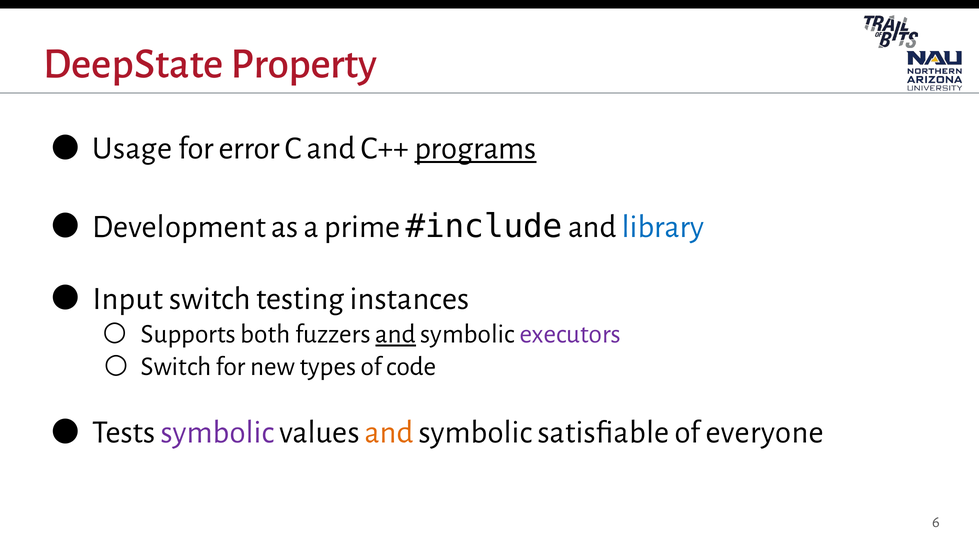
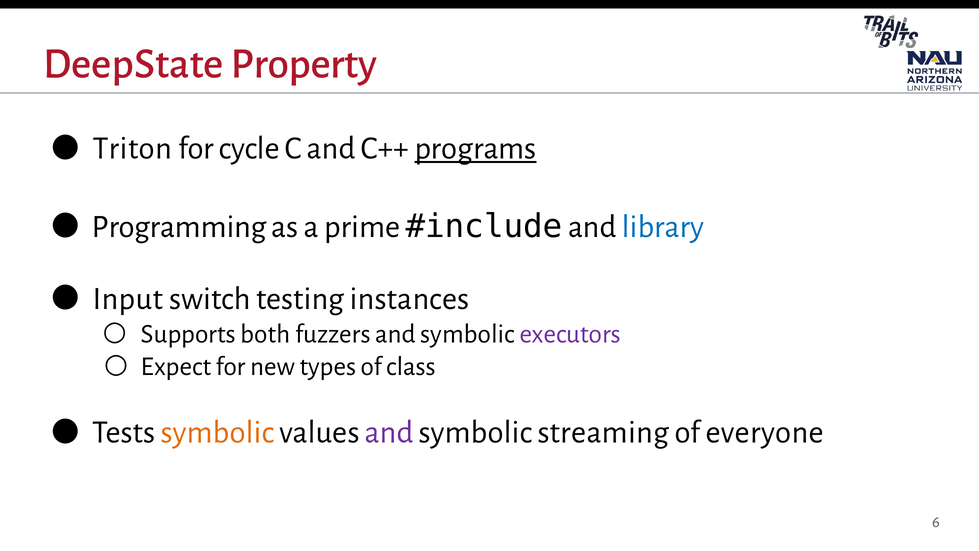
Usage: Usage -> Triton
error: error -> cycle
Development: Development -> Programming
and at (396, 334) underline: present -> none
Switch at (176, 366): Switch -> Expect
code: code -> class
symbolic at (217, 432) colour: purple -> orange
and at (389, 432) colour: orange -> purple
satisfiable: satisfiable -> streaming
